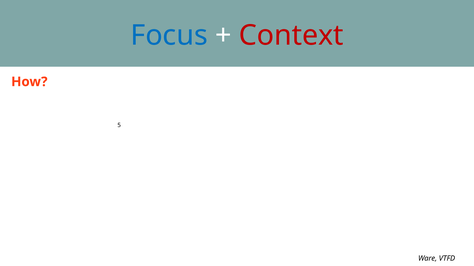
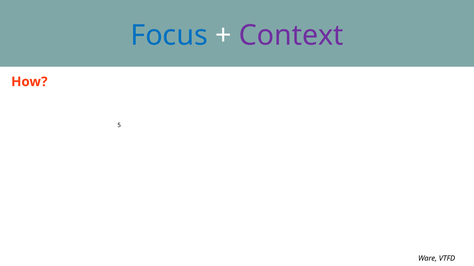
Context colour: red -> purple
